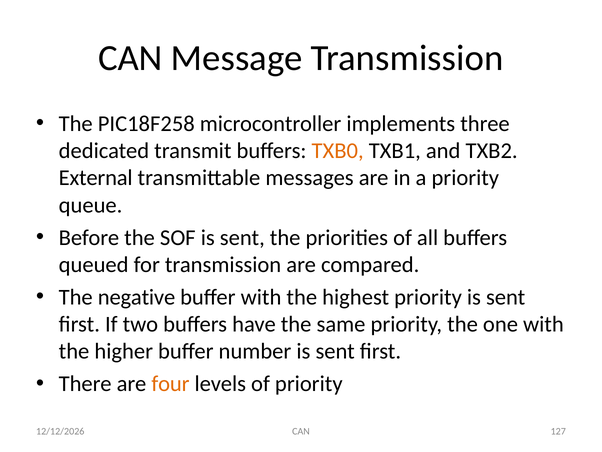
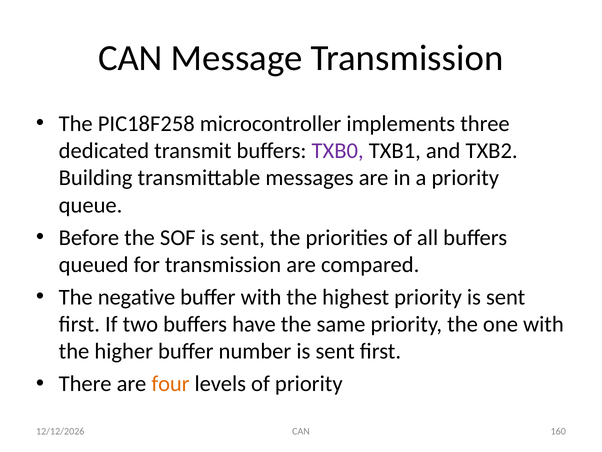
TXB0 colour: orange -> purple
External: External -> Building
127: 127 -> 160
